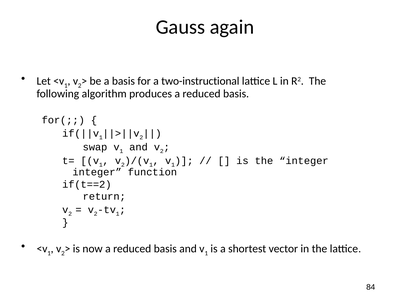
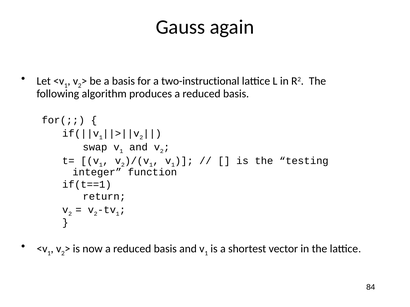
the integer: integer -> testing
if(t==2: if(t==2 -> if(t==1
